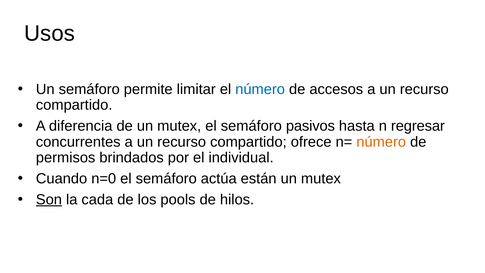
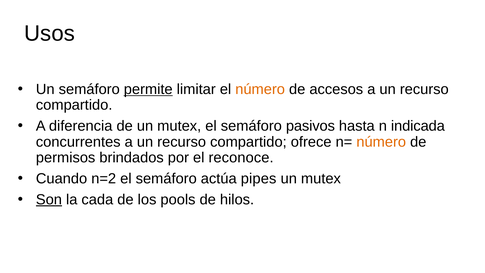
permite underline: none -> present
número at (260, 89) colour: blue -> orange
regresar: regresar -> indicada
individual: individual -> reconoce
n=0: n=0 -> n=2
están: están -> pipes
